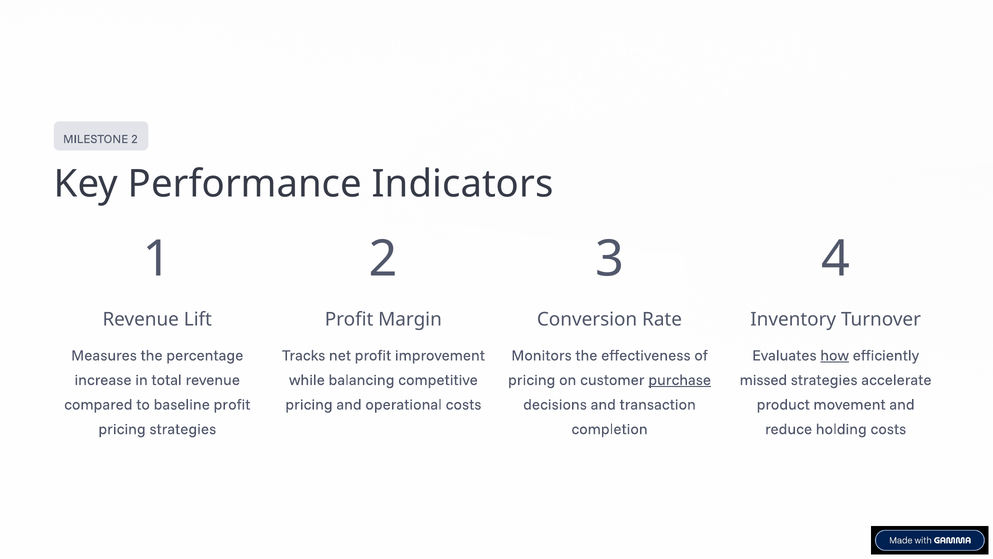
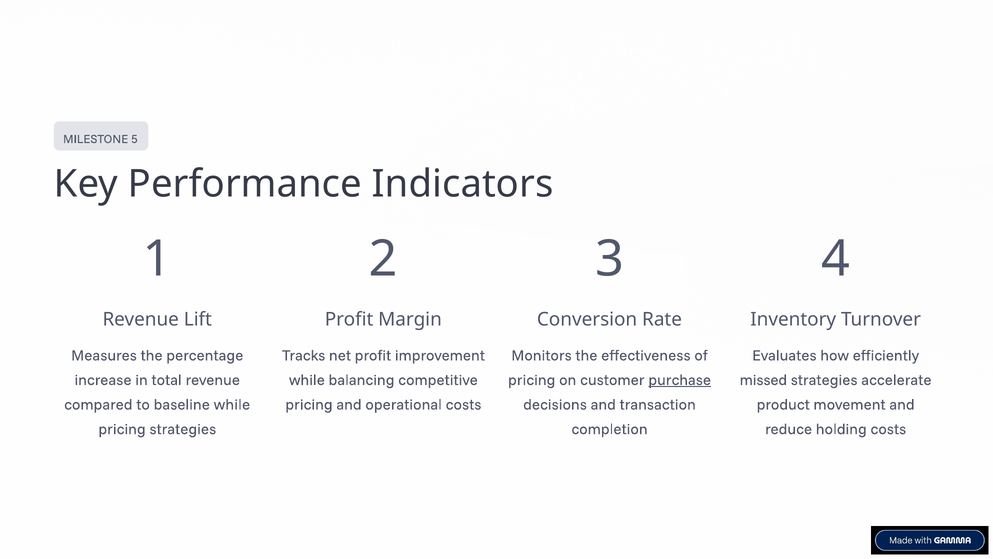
MILESTONE 2: 2 -> 5
how underline: present -> none
baseline profit: profit -> while
